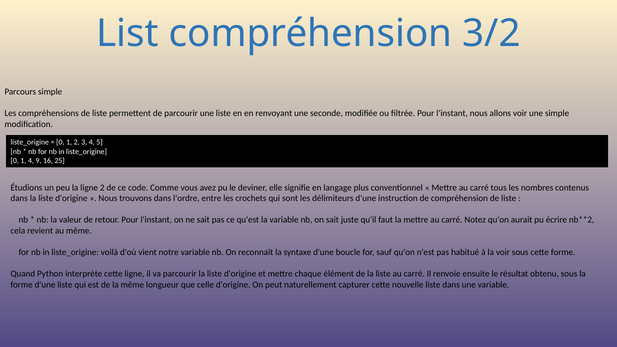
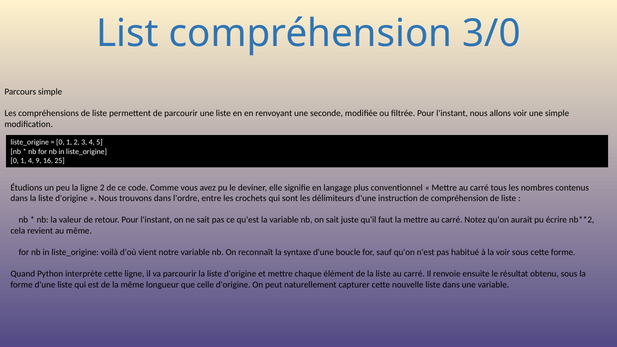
3/2: 3/2 -> 3/0
